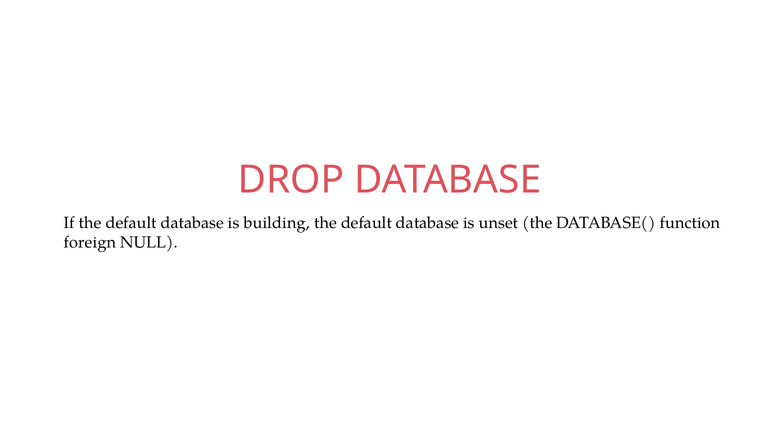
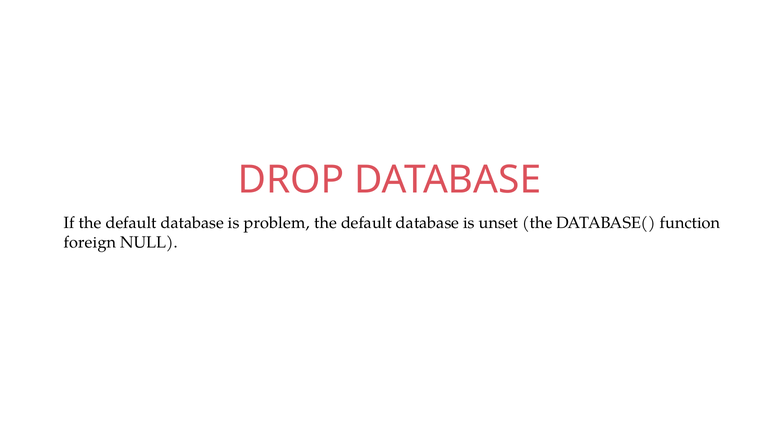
building: building -> problem
